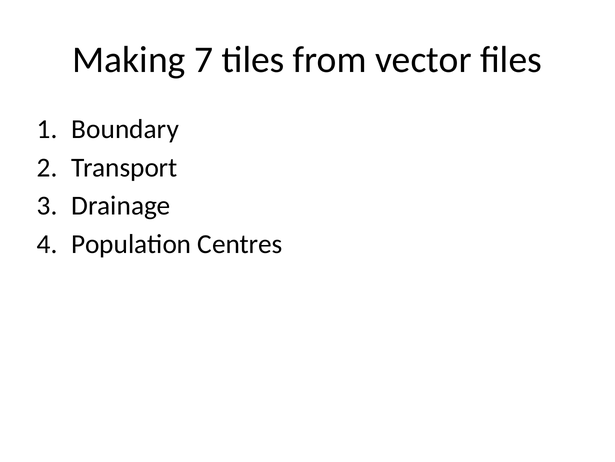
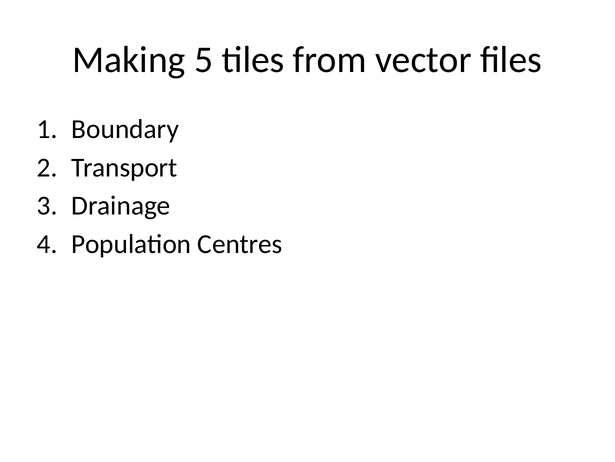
7: 7 -> 5
